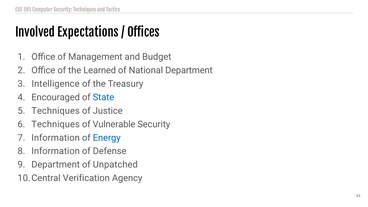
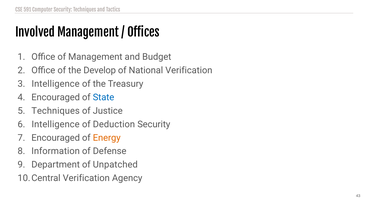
Involved Expectations: Expectations -> Management
Learned: Learned -> Develop
National Department: Department -> Verification
Techniques at (56, 124): Techniques -> Intelligence
Vulnerable: Vulnerable -> Deduction
Information at (56, 138): Information -> Encouraged
Energy colour: blue -> orange
